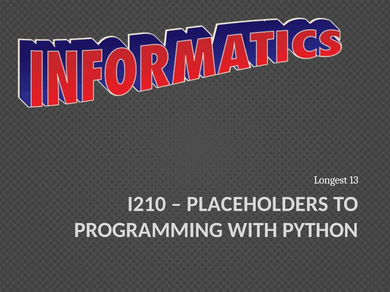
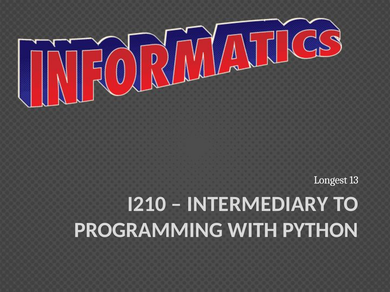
PLACEHOLDERS: PLACEHOLDERS -> INTERMEDIARY
